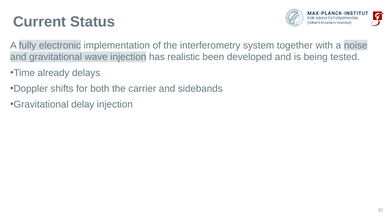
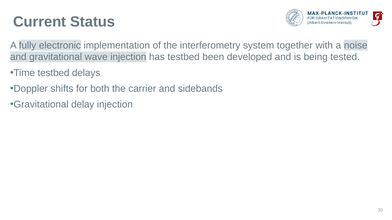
has realistic: realistic -> testbed
Time already: already -> testbed
